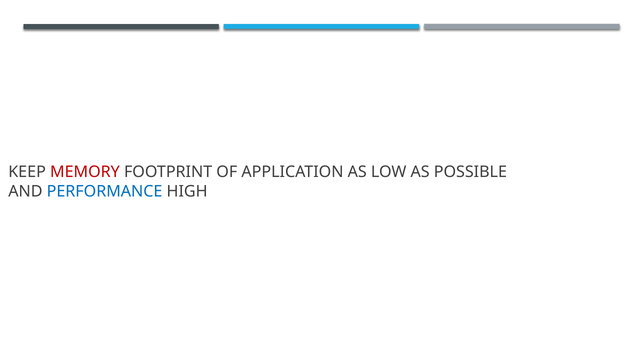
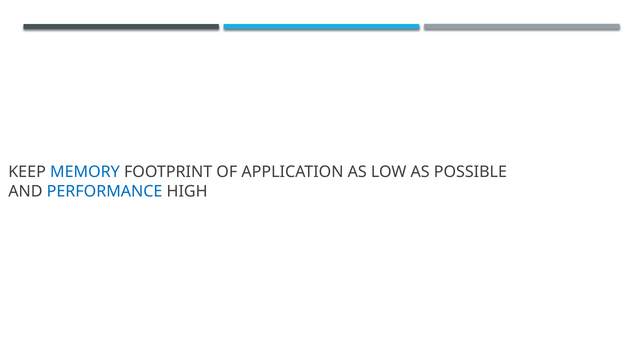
MEMORY colour: red -> blue
